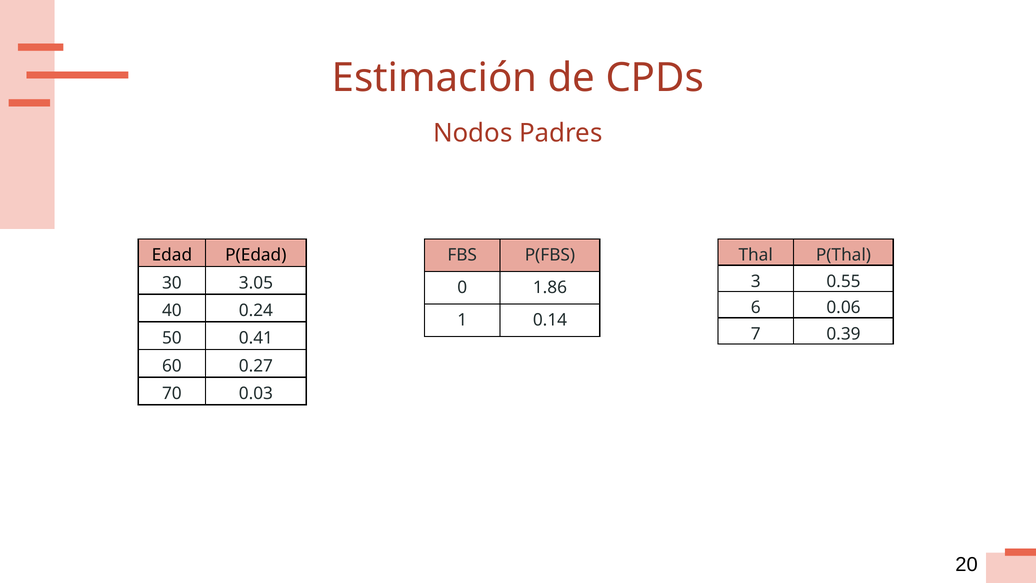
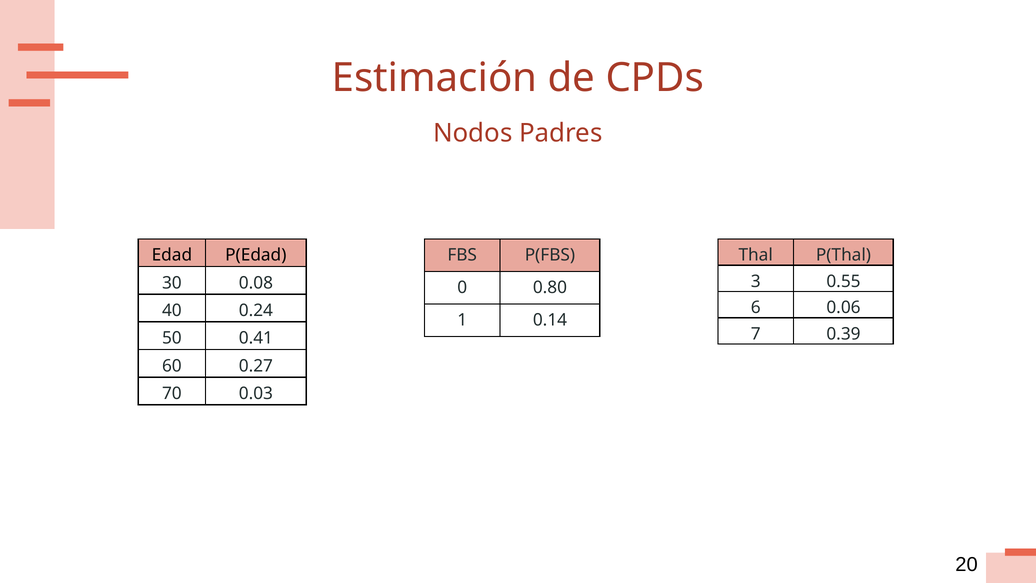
3.05: 3.05 -> 0.08
1.86: 1.86 -> 0.80
